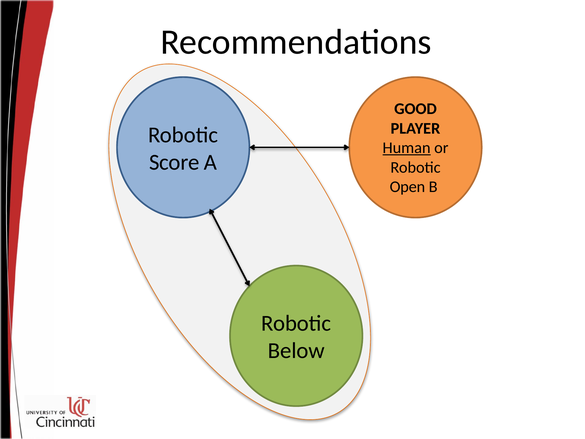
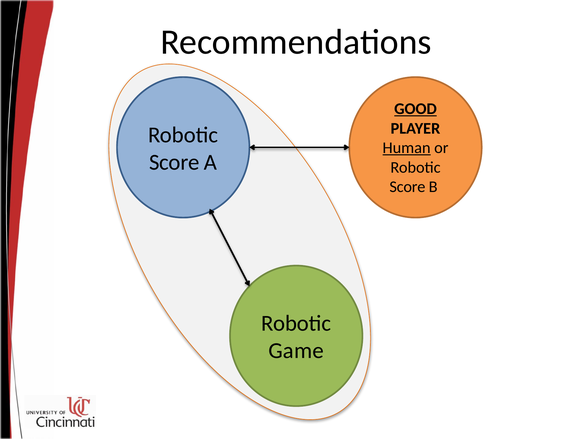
GOOD underline: none -> present
Open at (407, 187): Open -> Score
Below: Below -> Game
